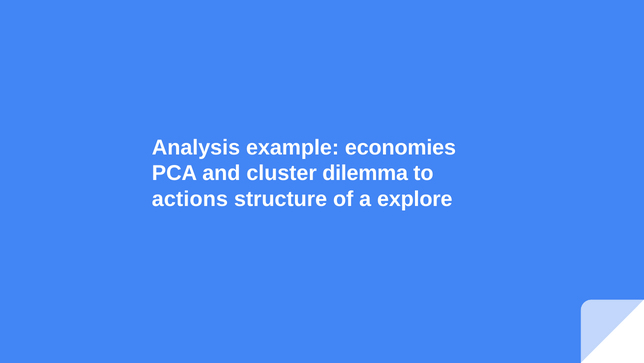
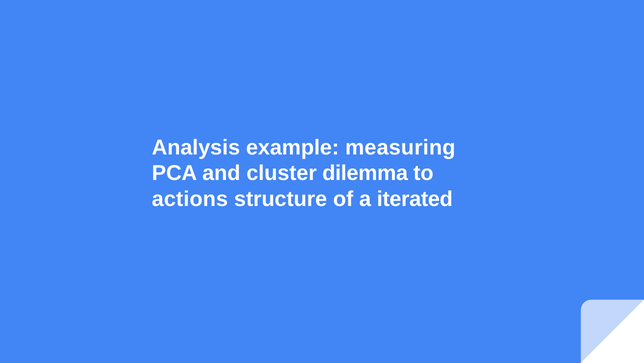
economies: economies -> measuring
explore: explore -> iterated
